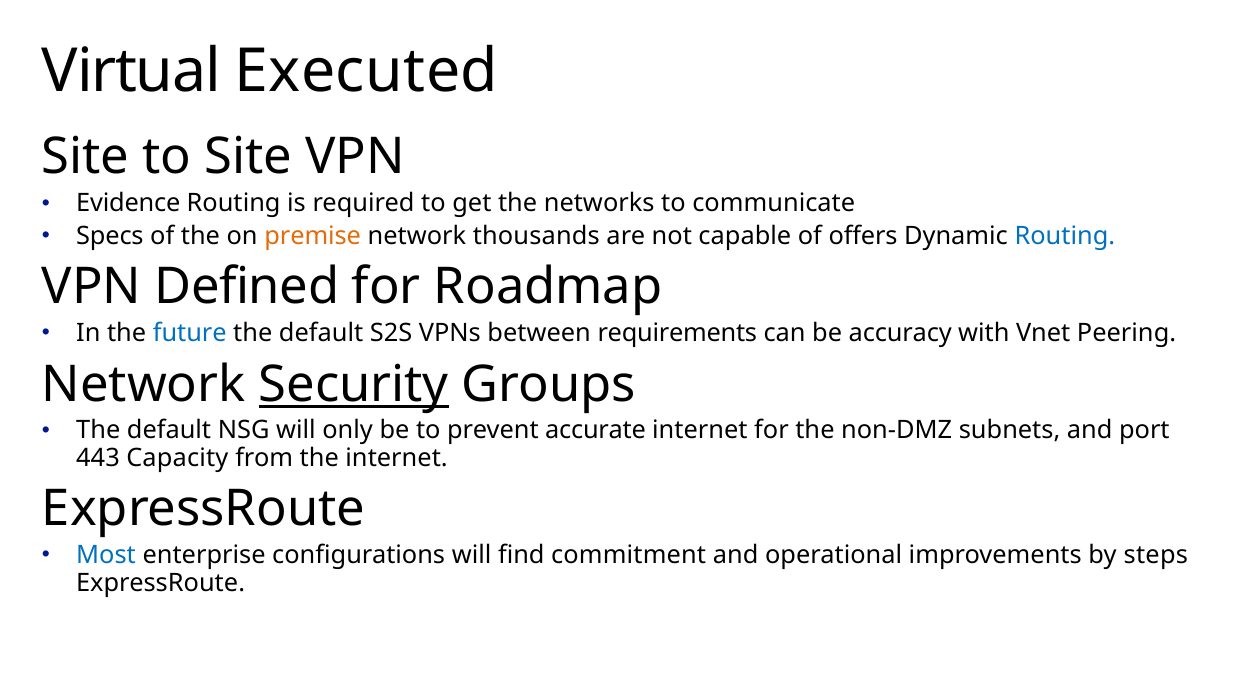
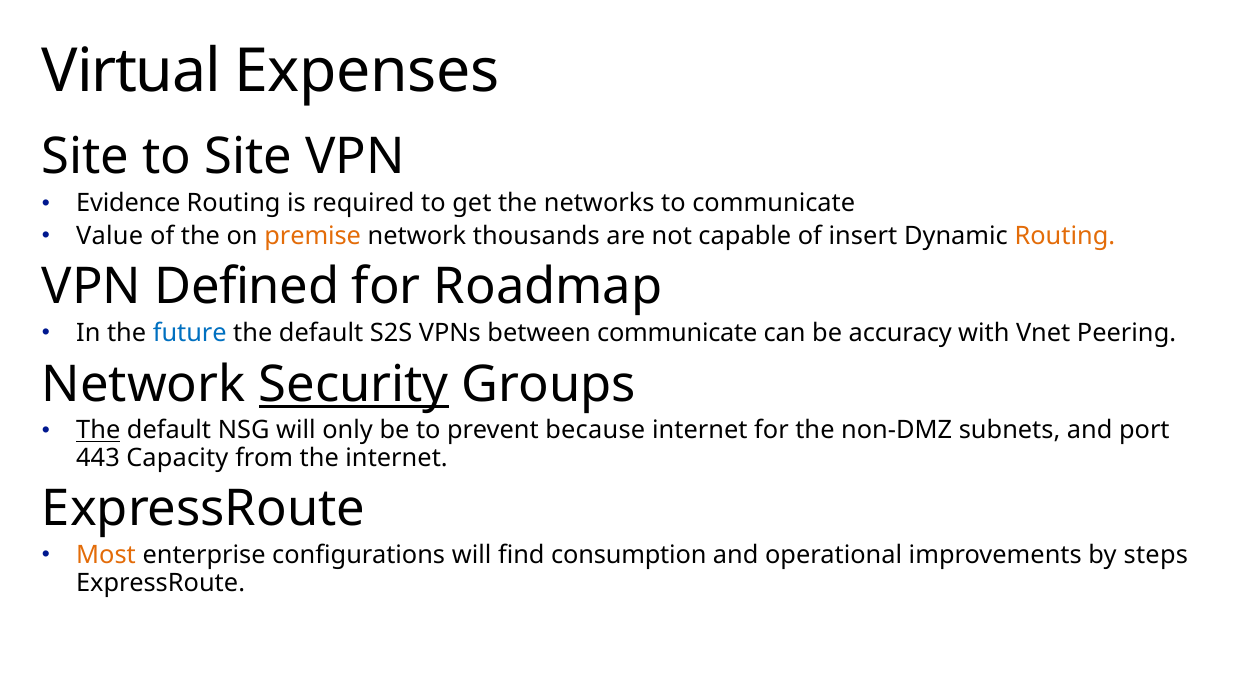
Executed: Executed -> Expenses
Specs: Specs -> Value
offers: offers -> insert
Routing at (1065, 236) colour: blue -> orange
between requirements: requirements -> communicate
The at (98, 431) underline: none -> present
accurate: accurate -> because
Most colour: blue -> orange
commitment: commitment -> consumption
